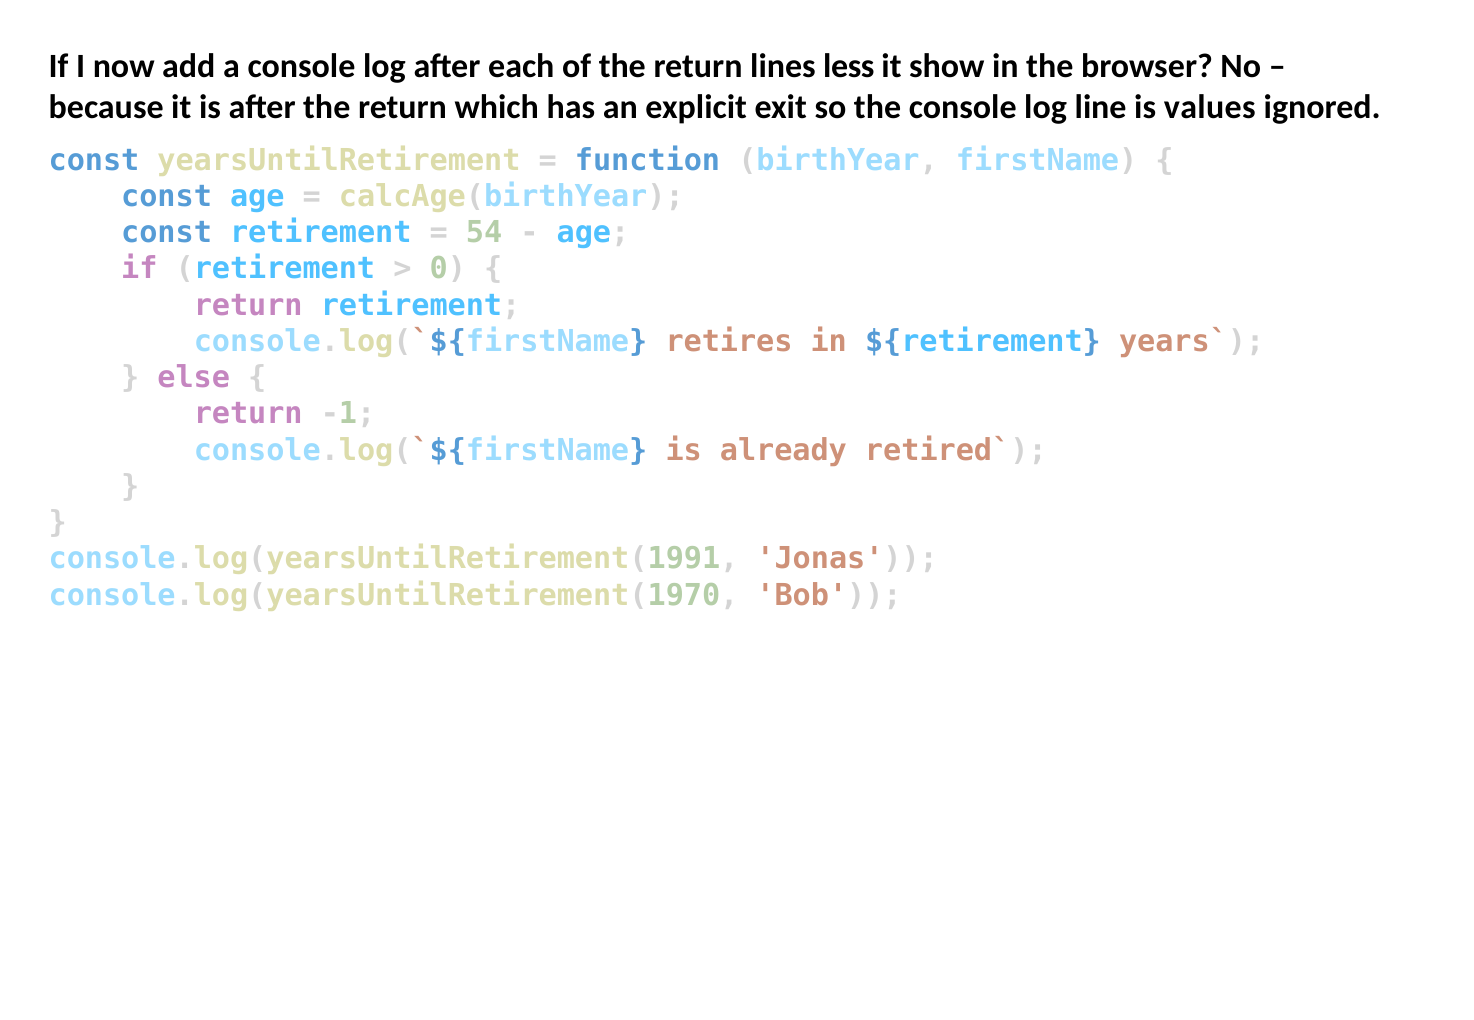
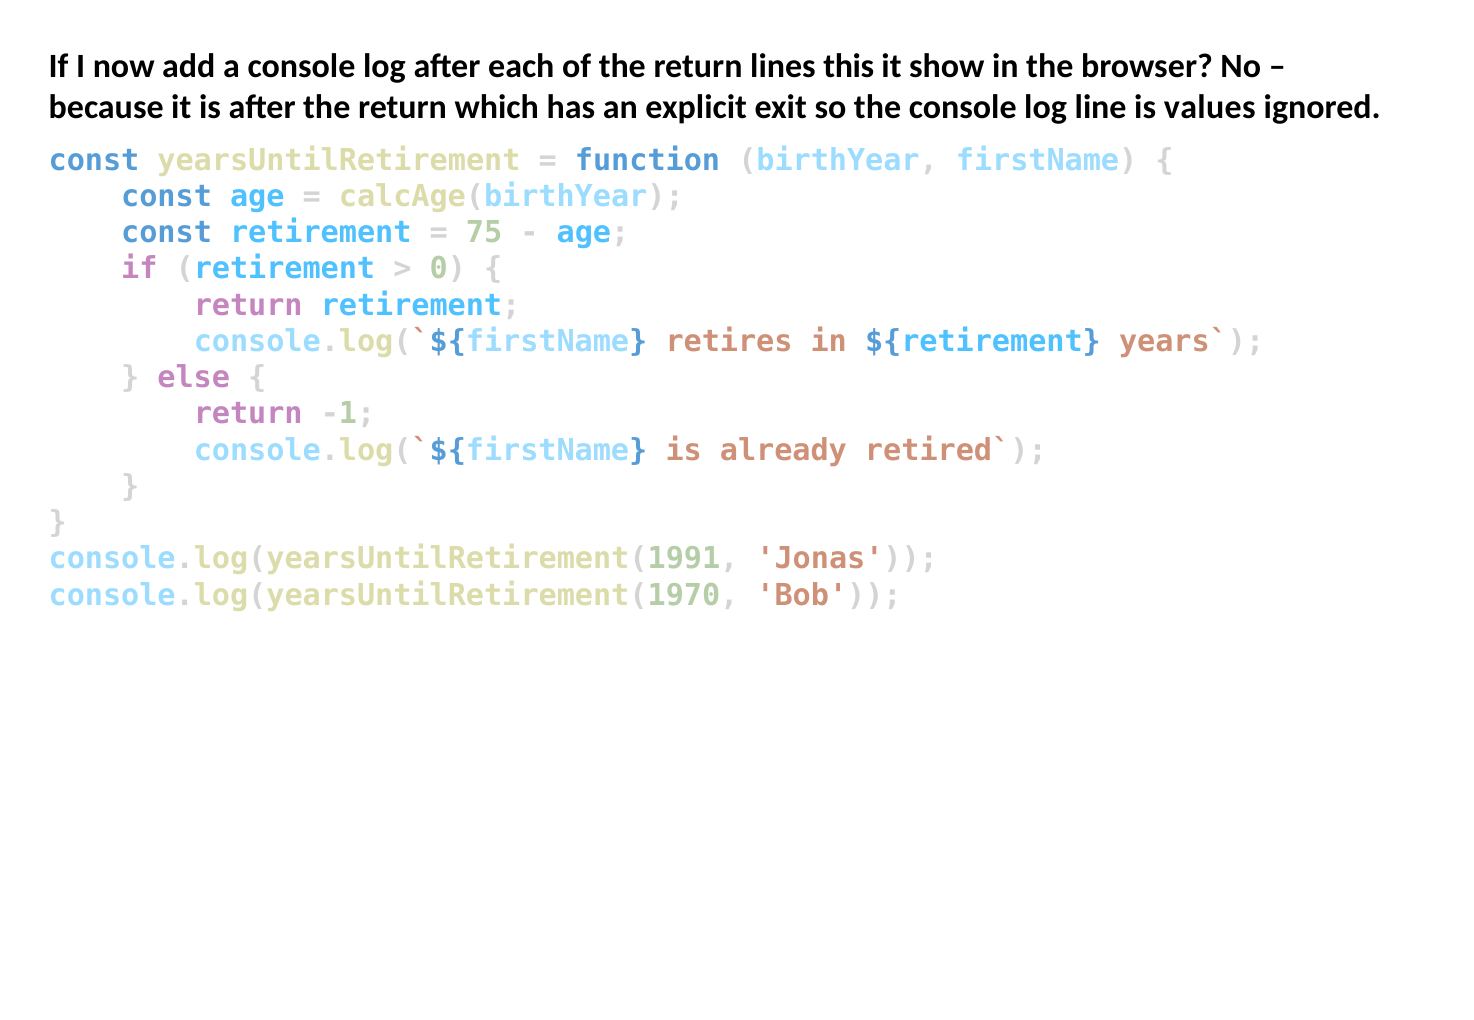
less: less -> this
54: 54 -> 75
